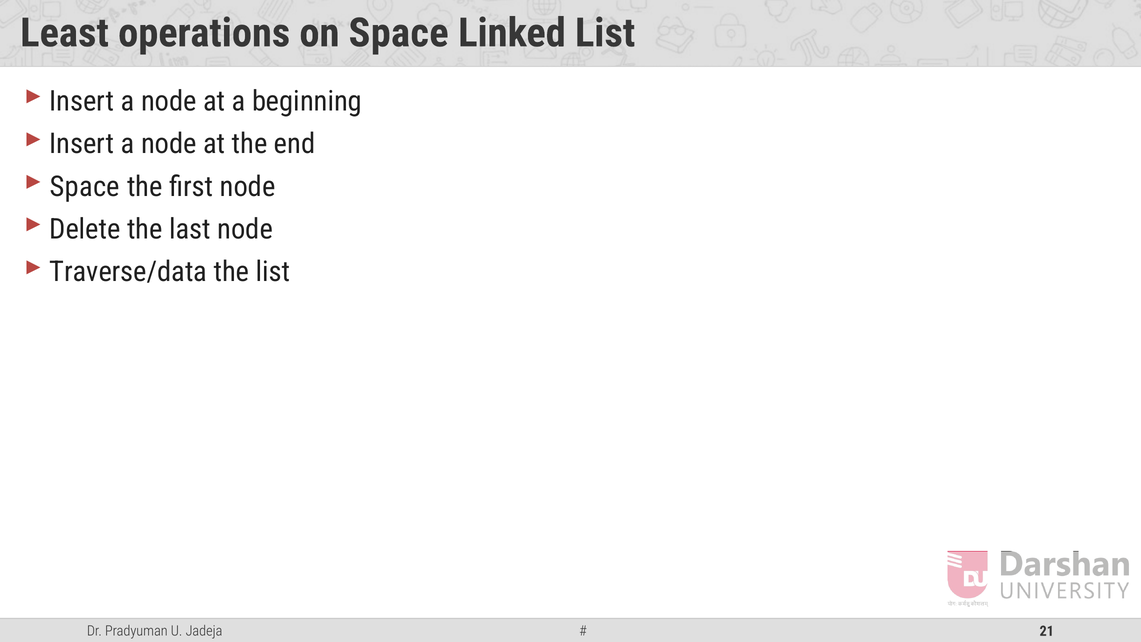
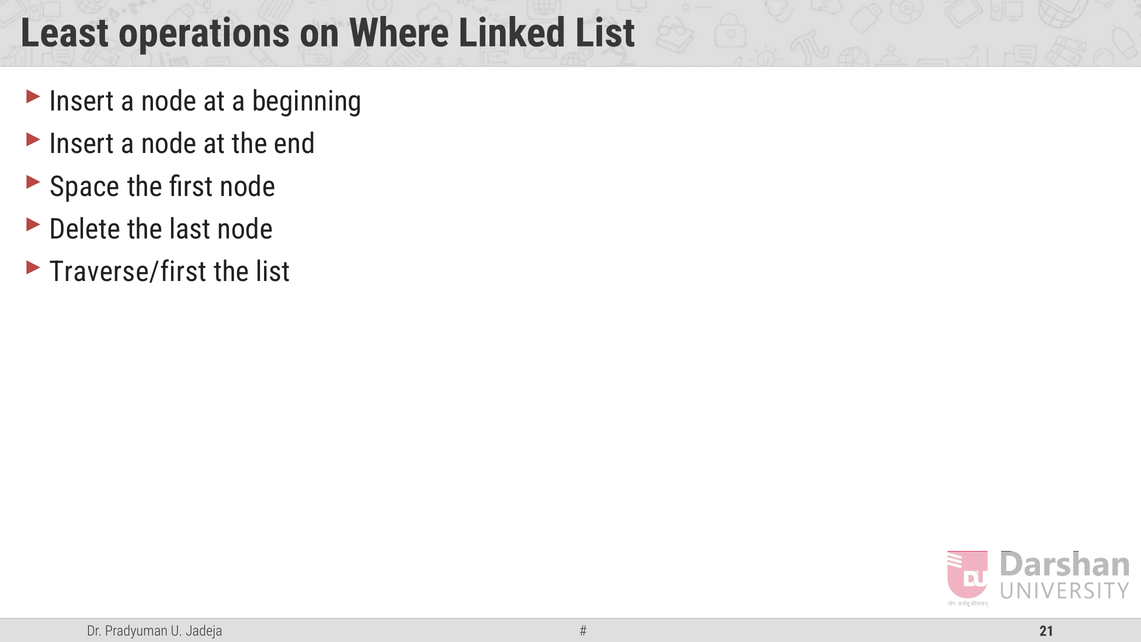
on Space: Space -> Where
Traverse/data: Traverse/data -> Traverse/first
